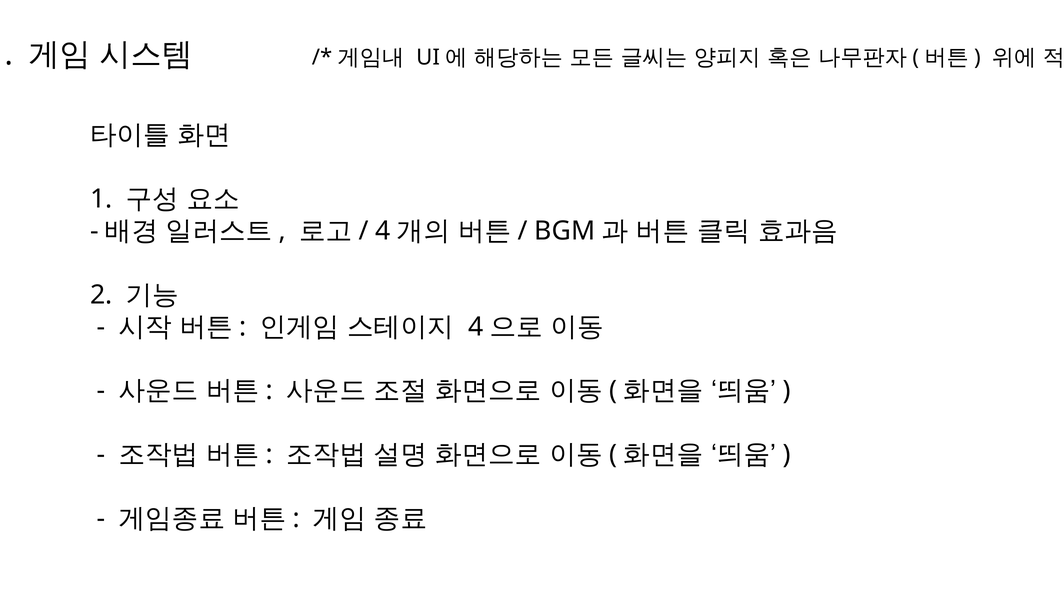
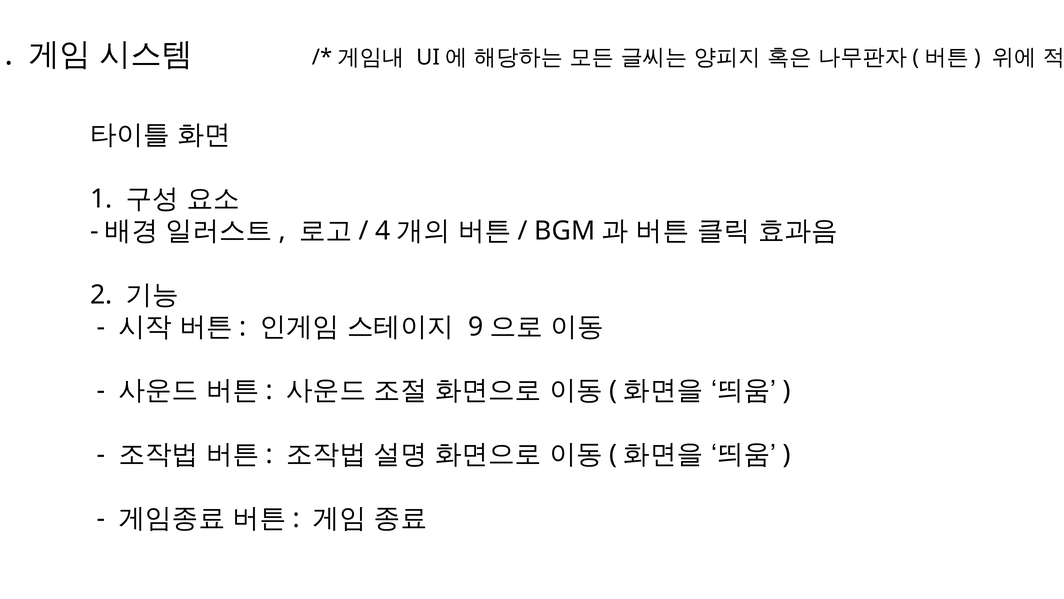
4 at (476, 326): 4 -> 9
